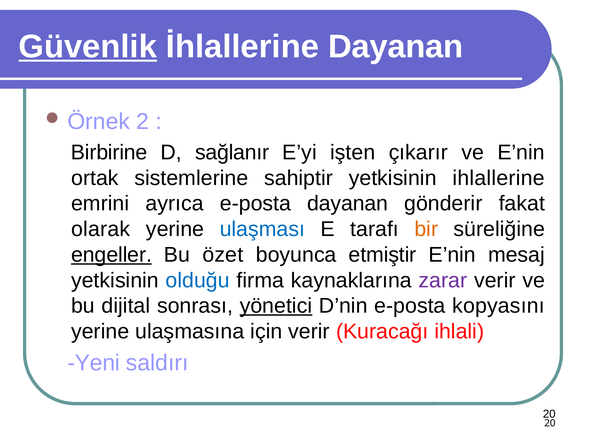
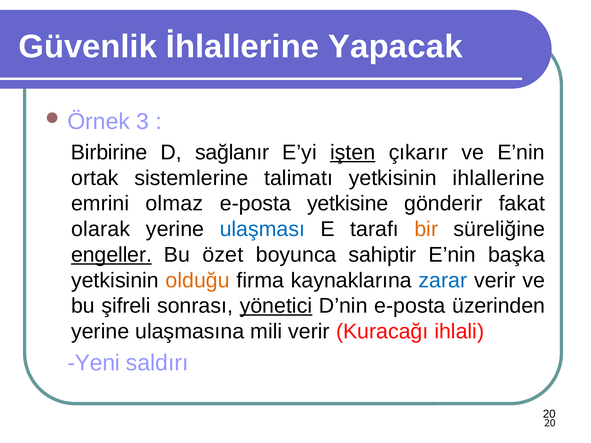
Güvenlik underline: present -> none
İhlallerine Dayanan: Dayanan -> Yapacak
2: 2 -> 3
işten underline: none -> present
sahiptir: sahiptir -> talimatı
ayrıca: ayrıca -> olmaz
e-posta dayanan: dayanan -> yetkisine
etmiştir: etmiştir -> sahiptir
mesaj: mesaj -> başka
olduğu colour: blue -> orange
zarar colour: purple -> blue
dijital: dijital -> şifreli
kopyasını: kopyasını -> üzerinden
için: için -> mili
